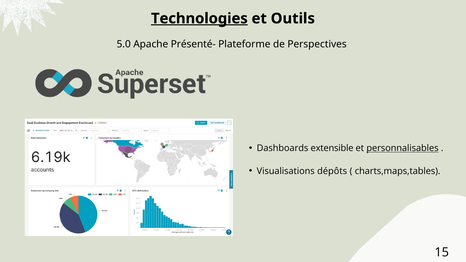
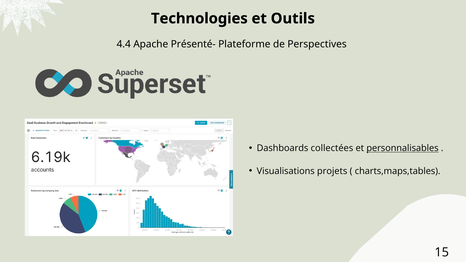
Technologies underline: present -> none
5.0: 5.0 -> 4.4
extensible: extensible -> collectées
dépôts: dépôts -> projets
